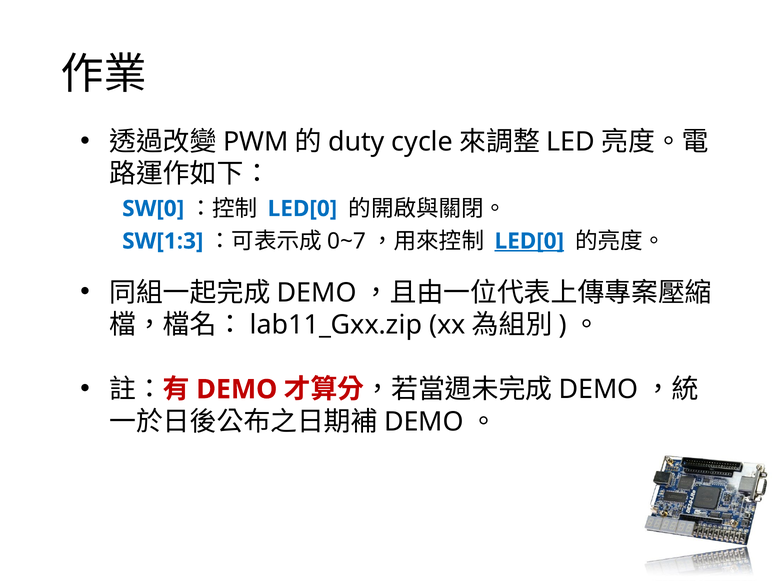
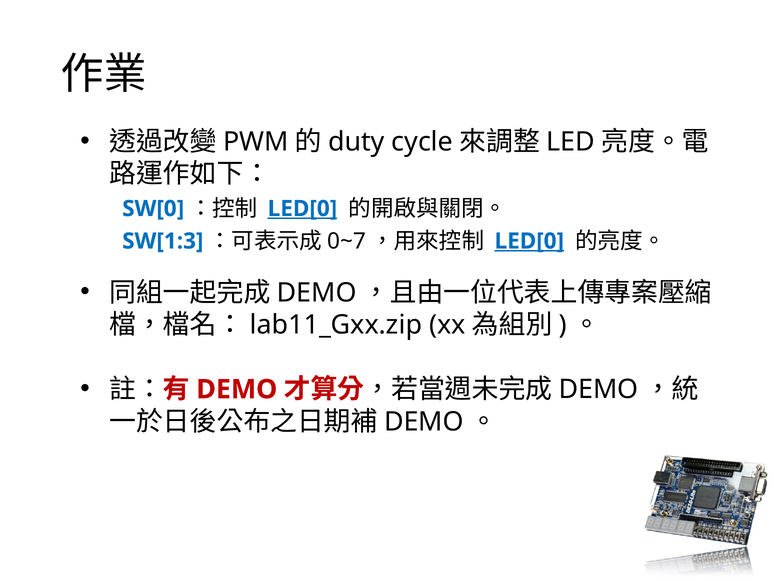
LED[0 at (302, 208) underline: none -> present
